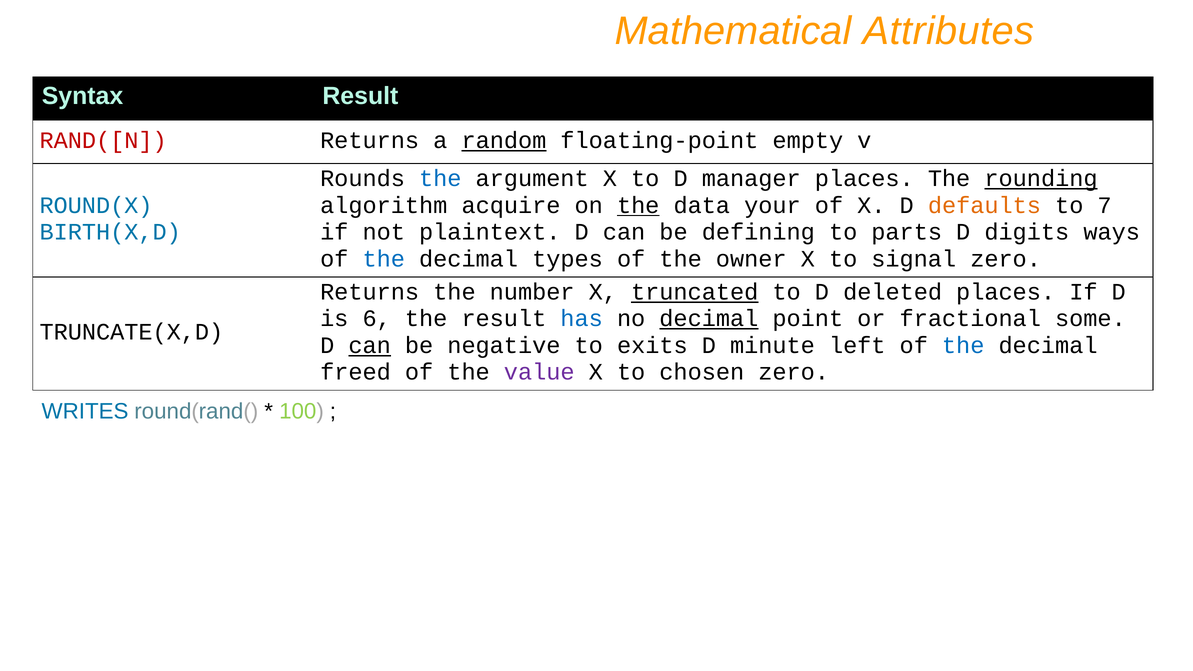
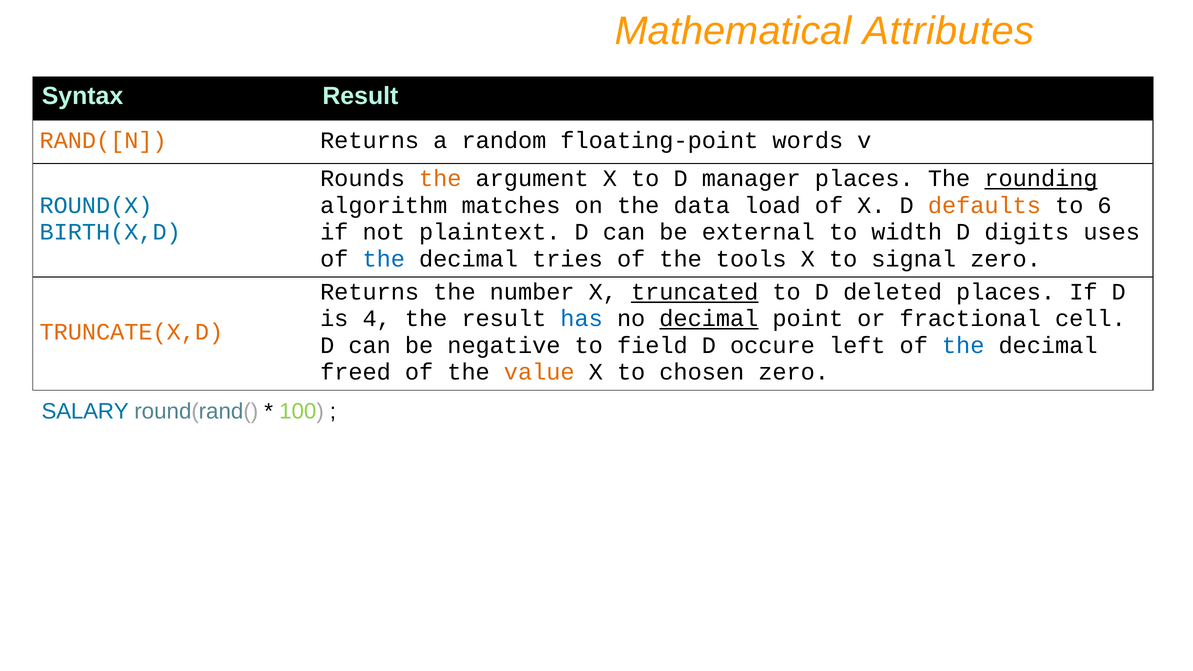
RAND([N colour: red -> orange
random underline: present -> none
empty: empty -> words
the at (440, 179) colour: blue -> orange
acquire: acquire -> matches
the at (638, 205) underline: present -> none
your: your -> load
7: 7 -> 6
defining: defining -> external
parts: parts -> width
ways: ways -> uses
types: types -> tries
owner: owner -> tools
6: 6 -> 4
some: some -> cell
TRUNCATE(X,D colour: black -> orange
can at (370, 345) underline: present -> none
exits: exits -> field
minute: minute -> occure
value colour: purple -> orange
WRITES: WRITES -> SALARY
